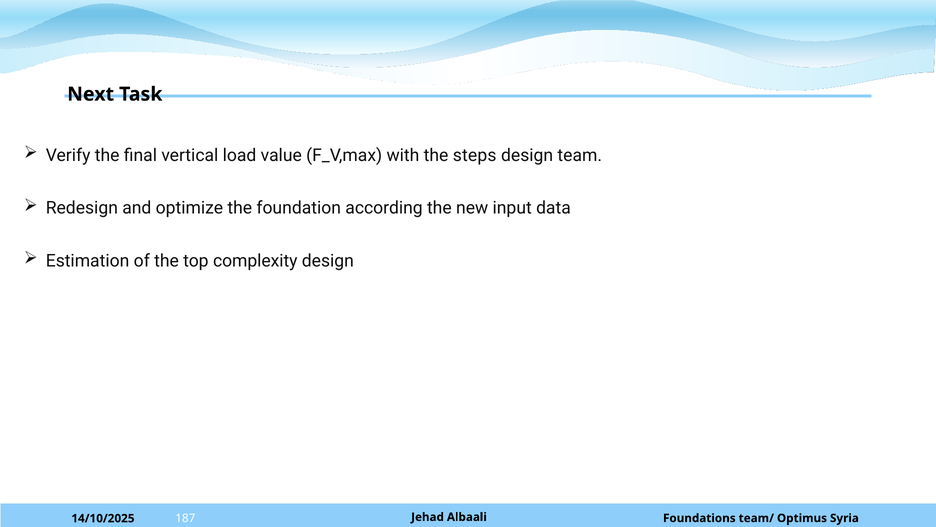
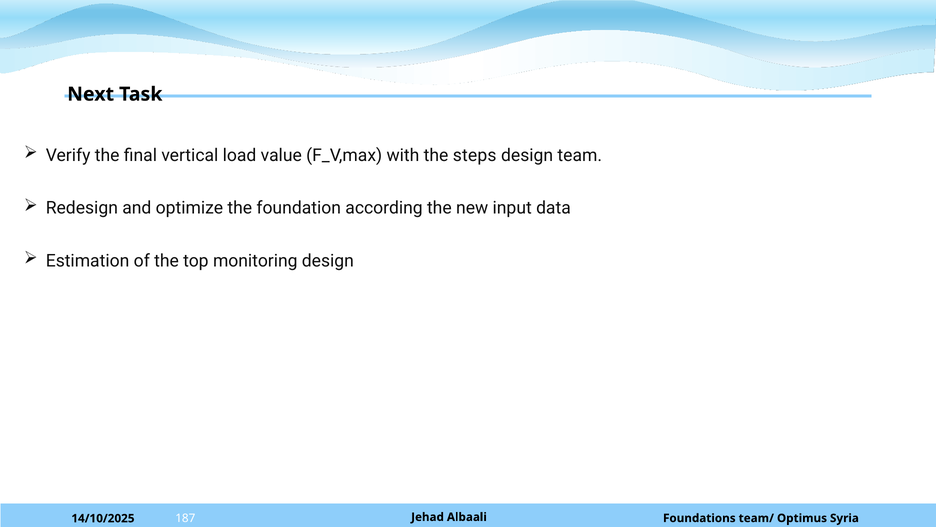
complexity: complexity -> monitoring
